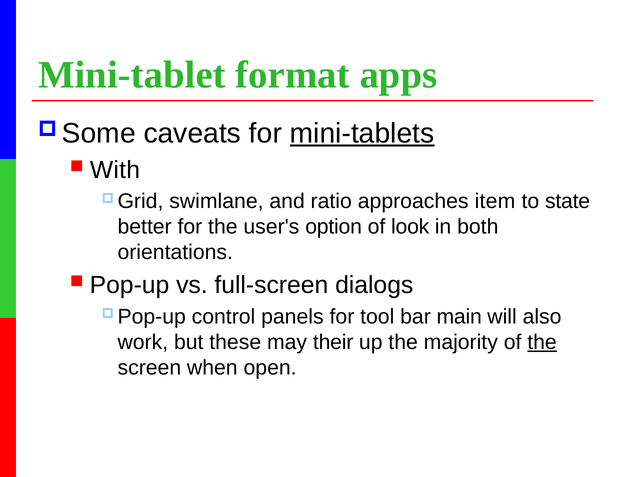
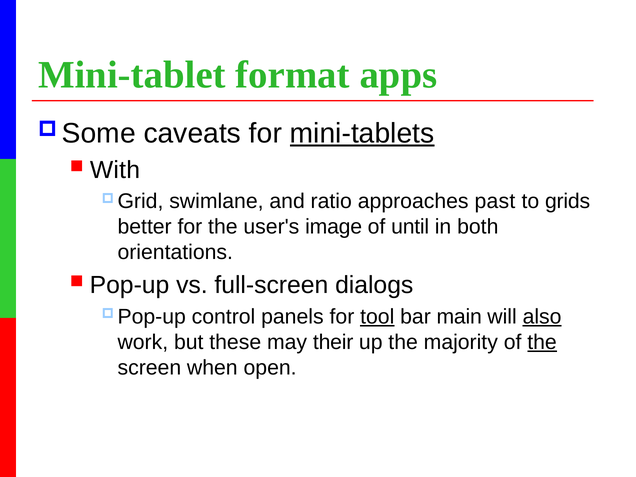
item: item -> past
state: state -> grids
option: option -> image
look: look -> until
tool underline: none -> present
also underline: none -> present
